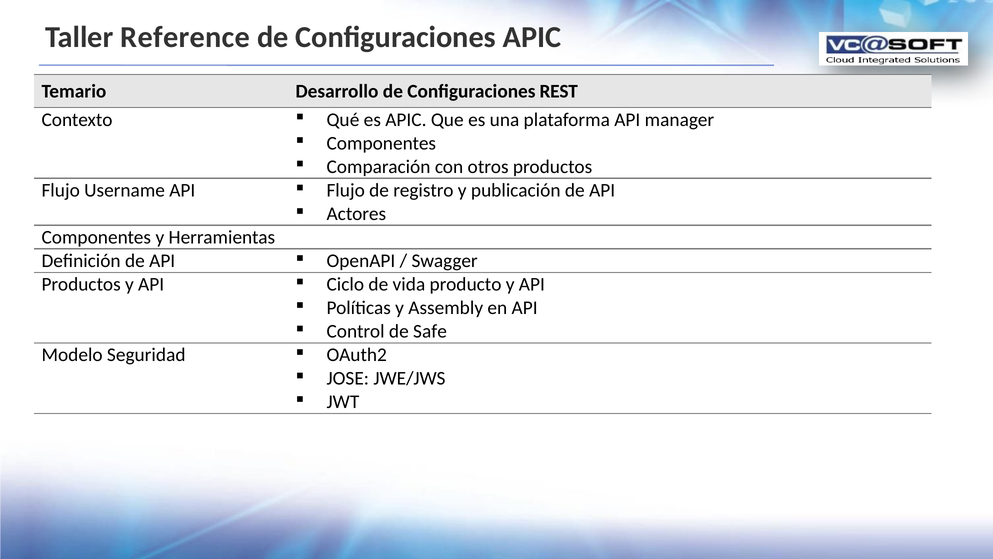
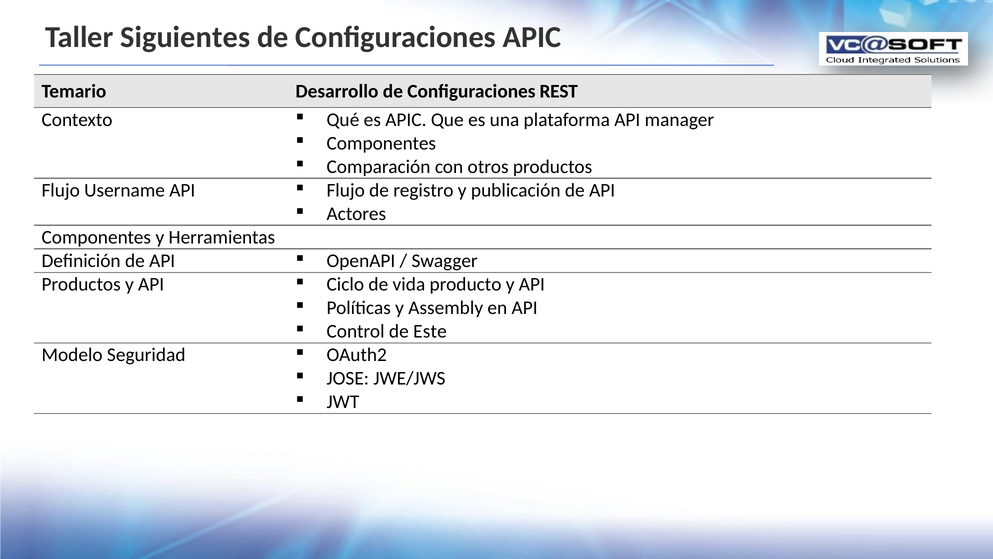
Reference: Reference -> Siguientes
Safe: Safe -> Este
